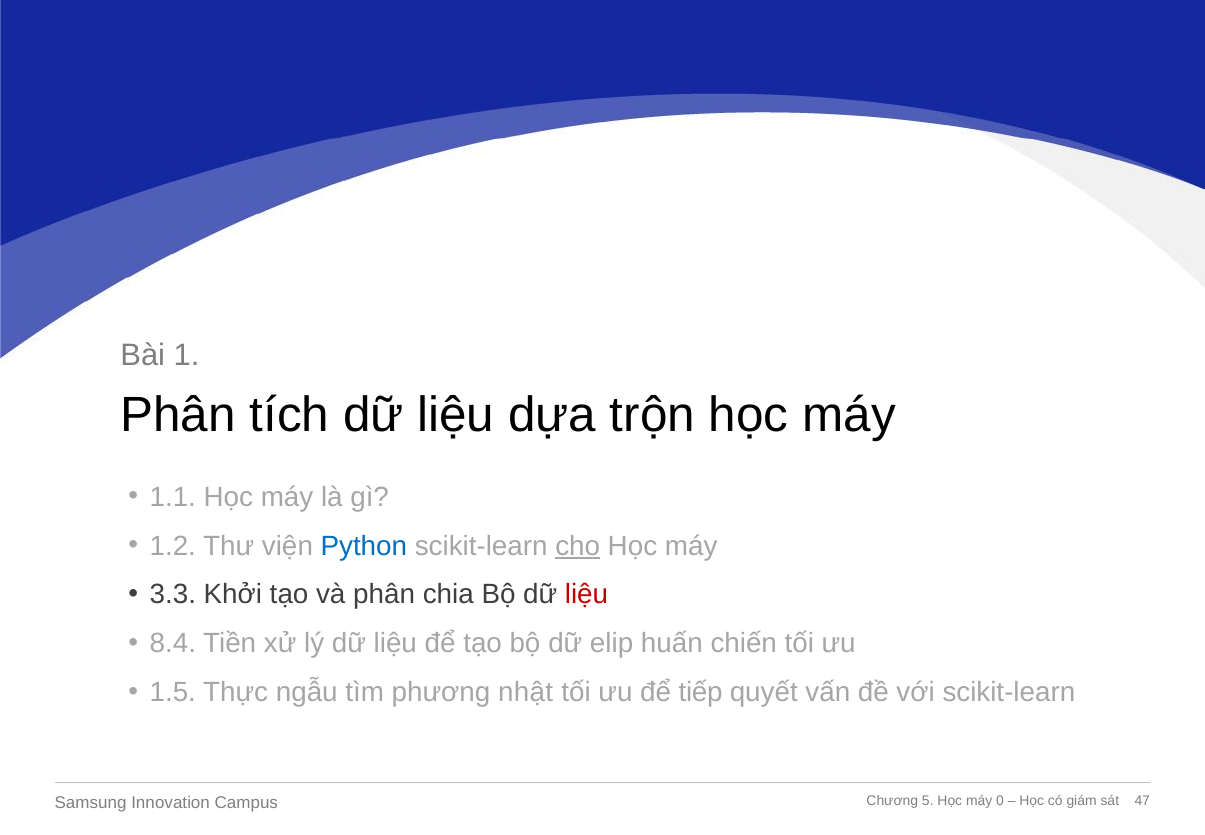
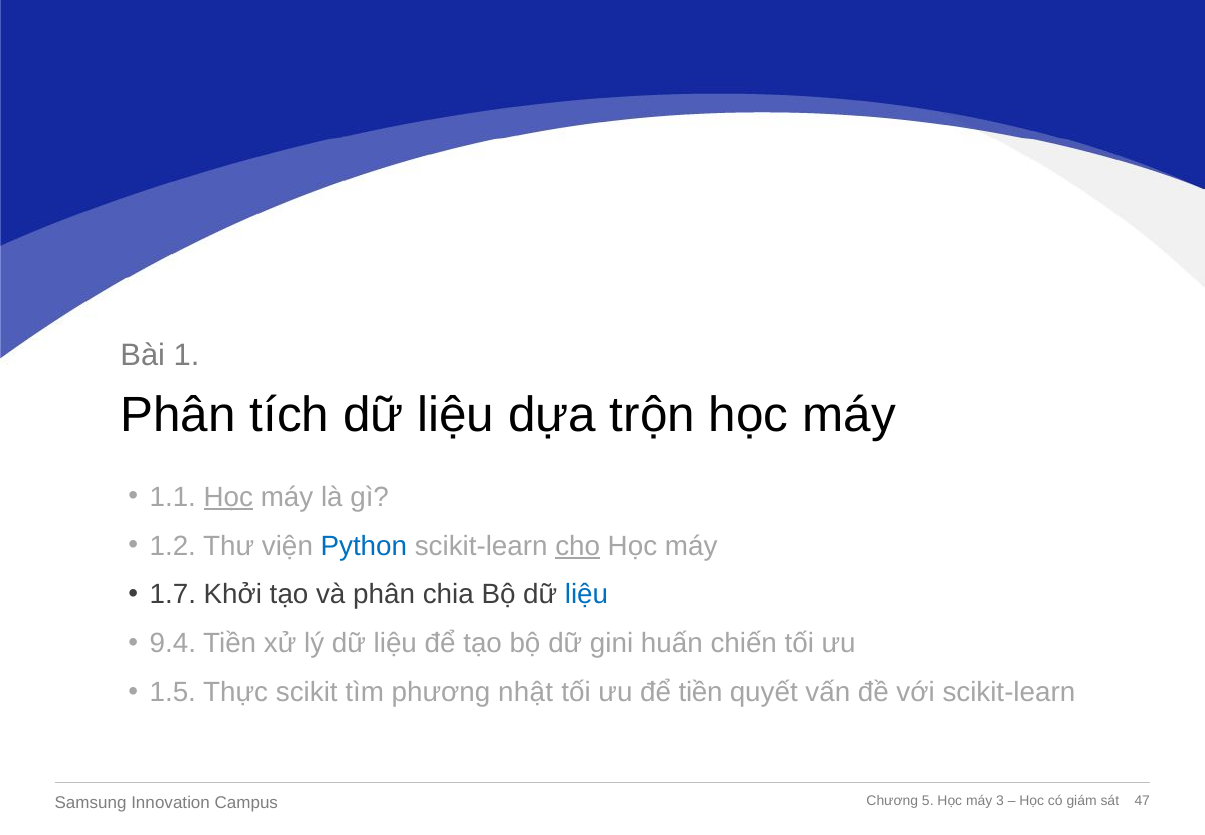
Học at (228, 497) underline: none -> present
3.3: 3.3 -> 1.7
liệu at (587, 594) colour: red -> blue
8.4: 8.4 -> 9.4
elip: elip -> gini
ngẫu: ngẫu -> scikit
để tiếp: tiếp -> tiền
0: 0 -> 3
